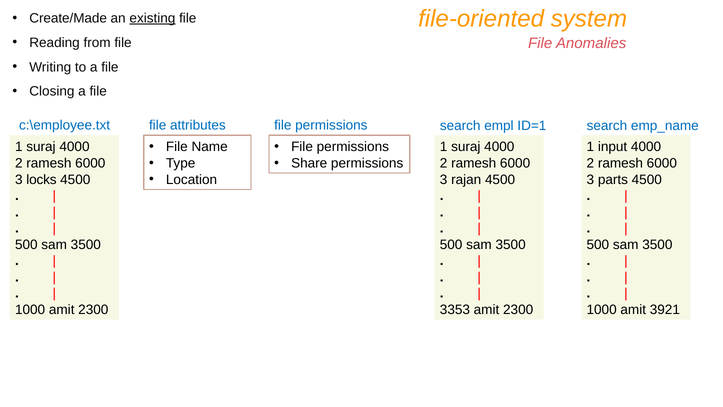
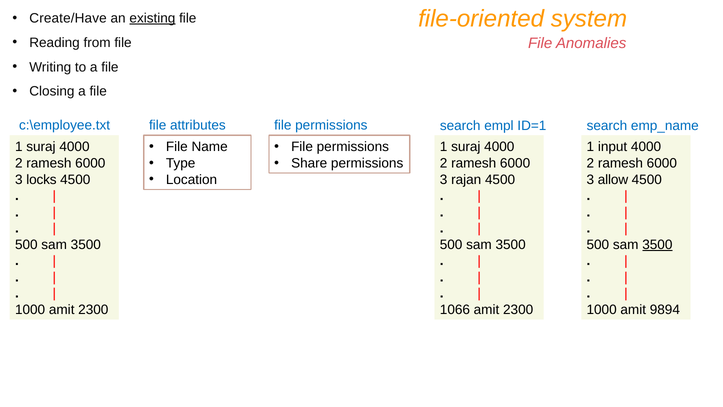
Create/Made: Create/Made -> Create/Have
parts: parts -> allow
3500 at (657, 244) underline: none -> present
3353: 3353 -> 1066
3921: 3921 -> 9894
